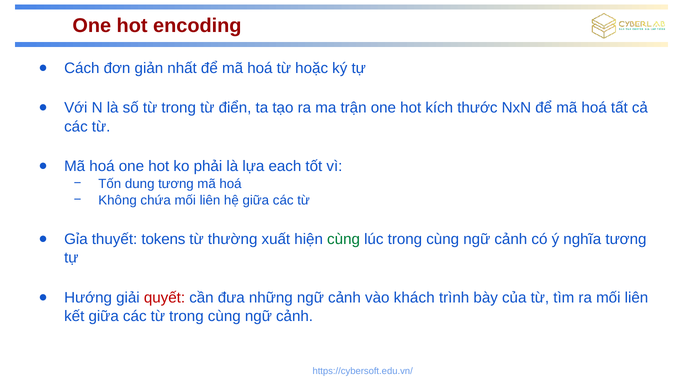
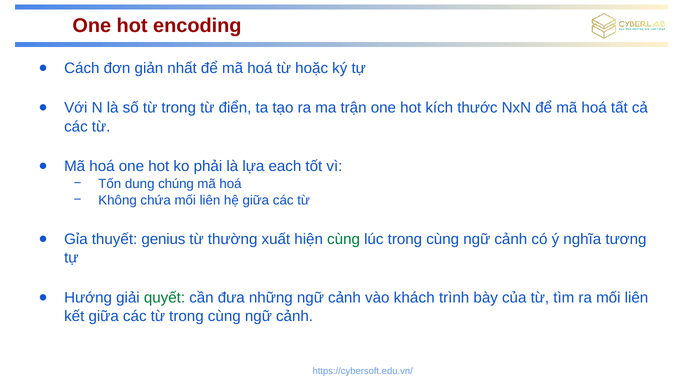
dung tương: tương -> chúng
tokens: tokens -> genius
quyết colour: red -> green
